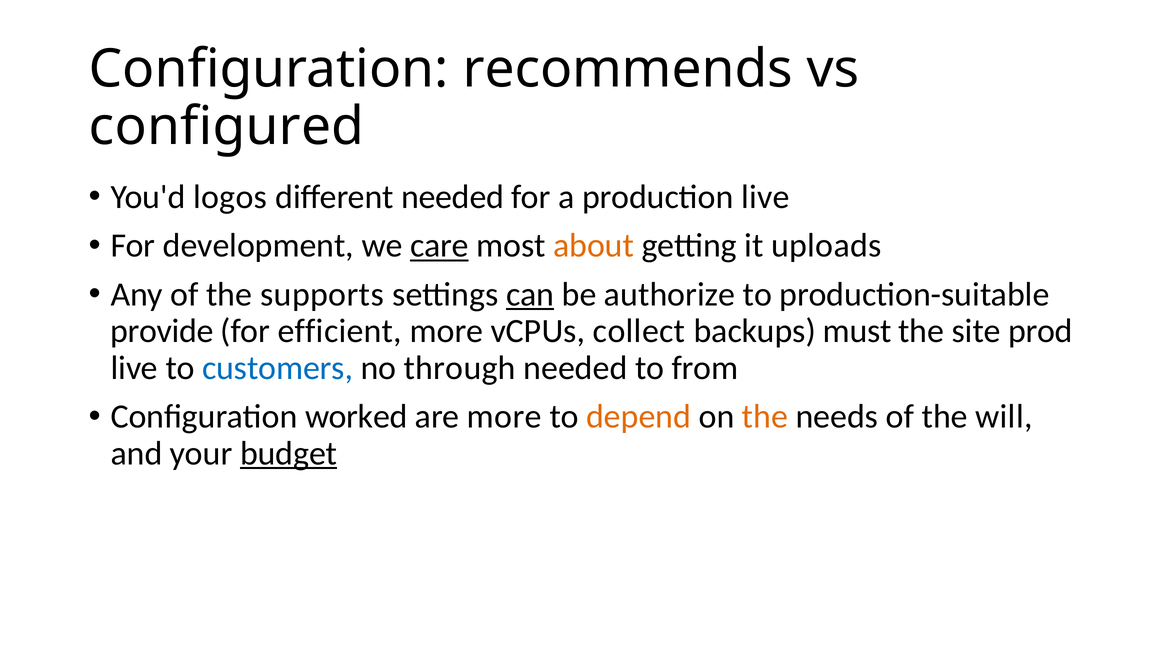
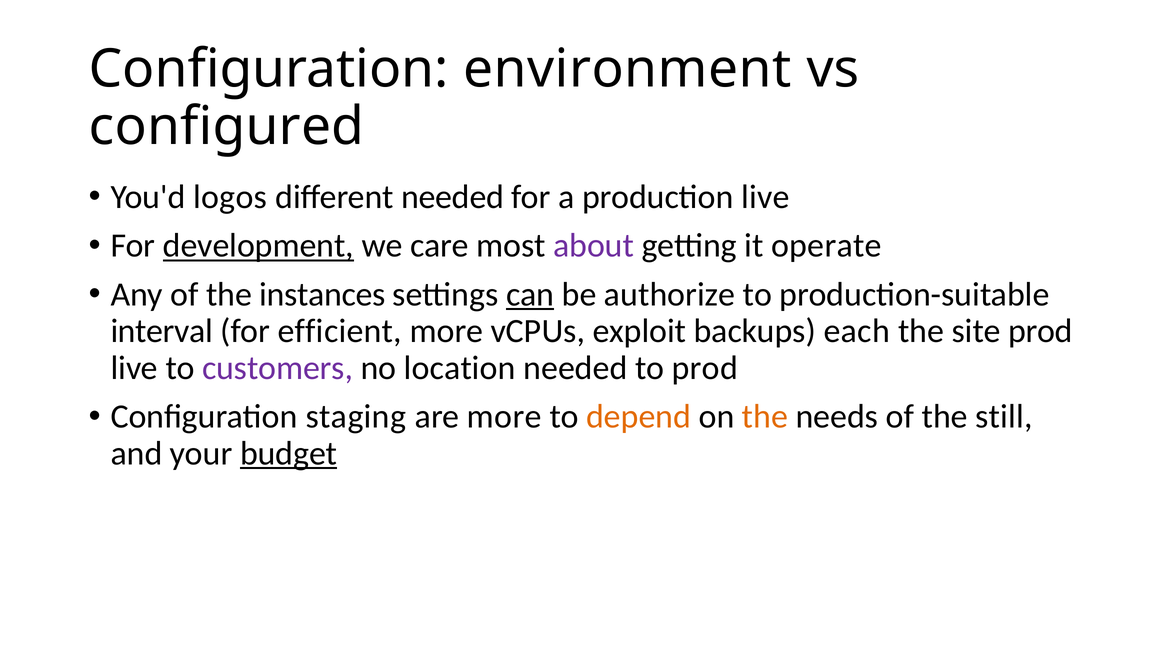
recommends: recommends -> environment
development underline: none -> present
care underline: present -> none
about colour: orange -> purple
uploads: uploads -> operate
supports: supports -> instances
provide: provide -> interval
collect: collect -> exploit
must: must -> each
customers colour: blue -> purple
through: through -> location
to from: from -> prod
worked: worked -> staging
will: will -> still
